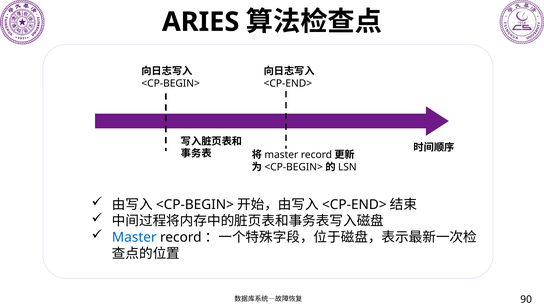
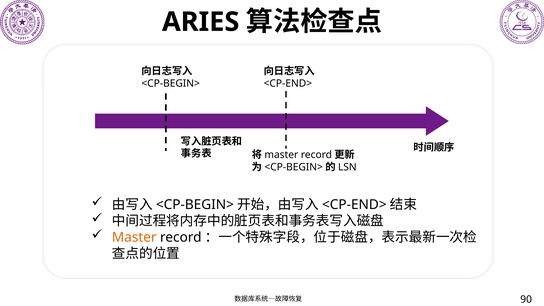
Master colour: blue -> orange
